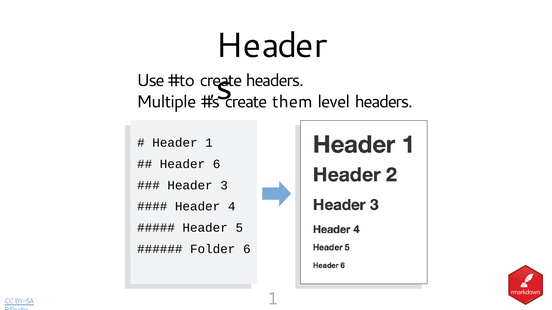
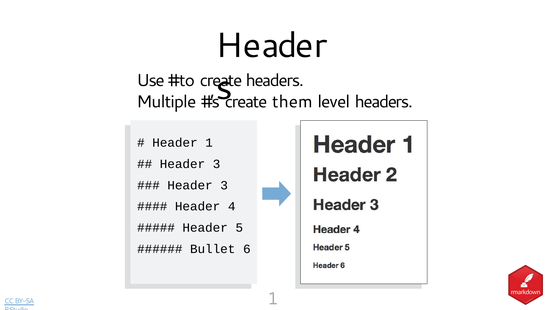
6 at (217, 164): 6 -> 3
Folder: Folder -> Bullet
